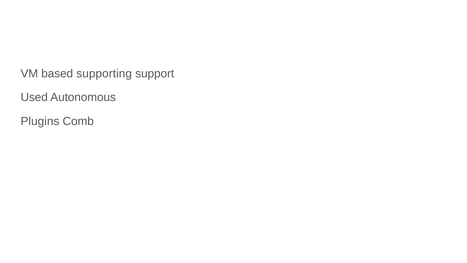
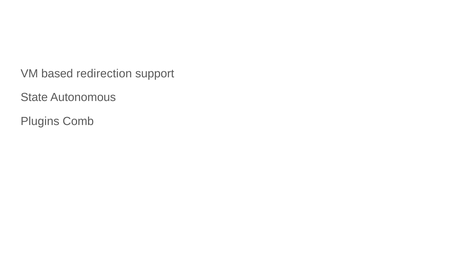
supporting: supporting -> redirection
Used: Used -> State
